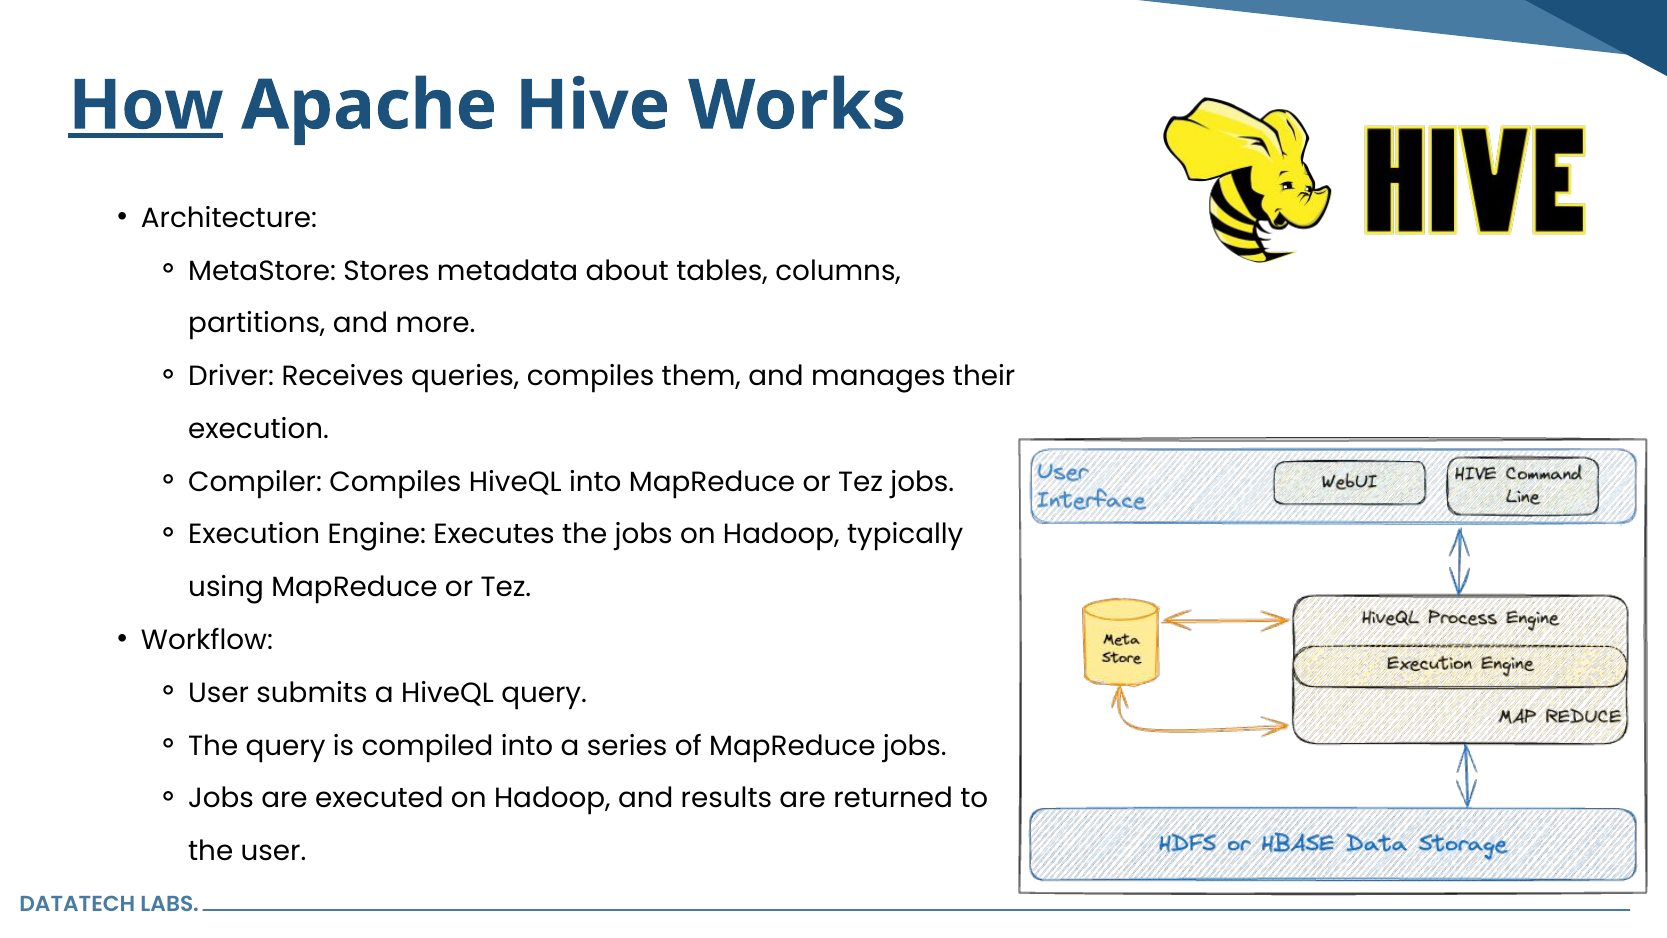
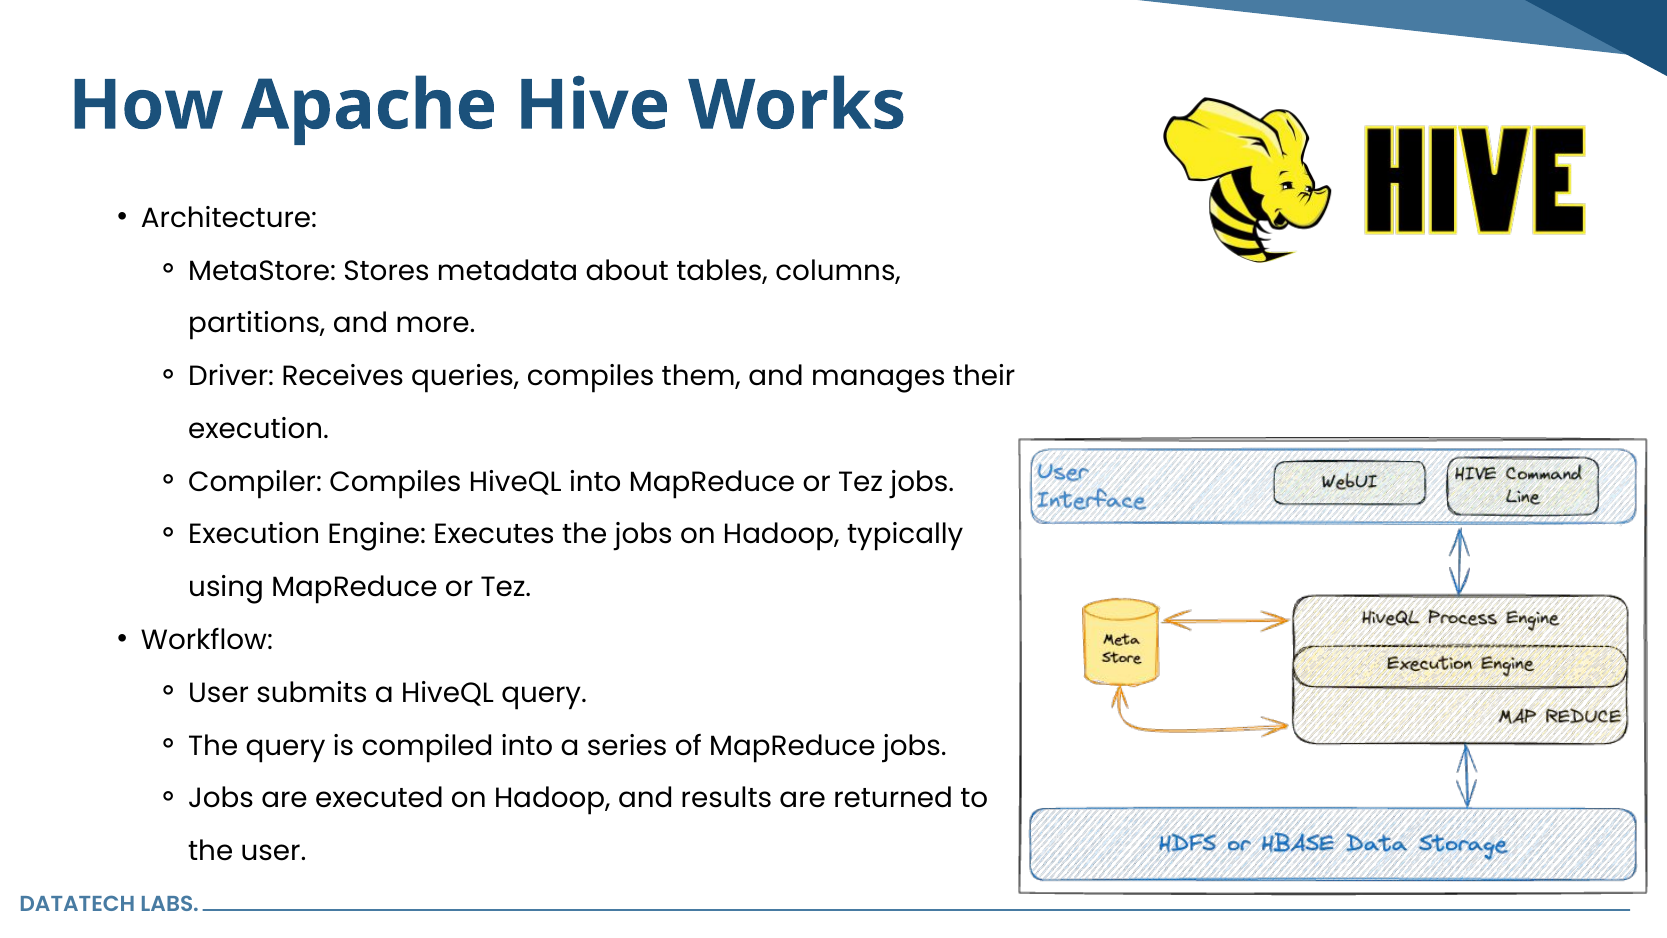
How underline: present -> none
